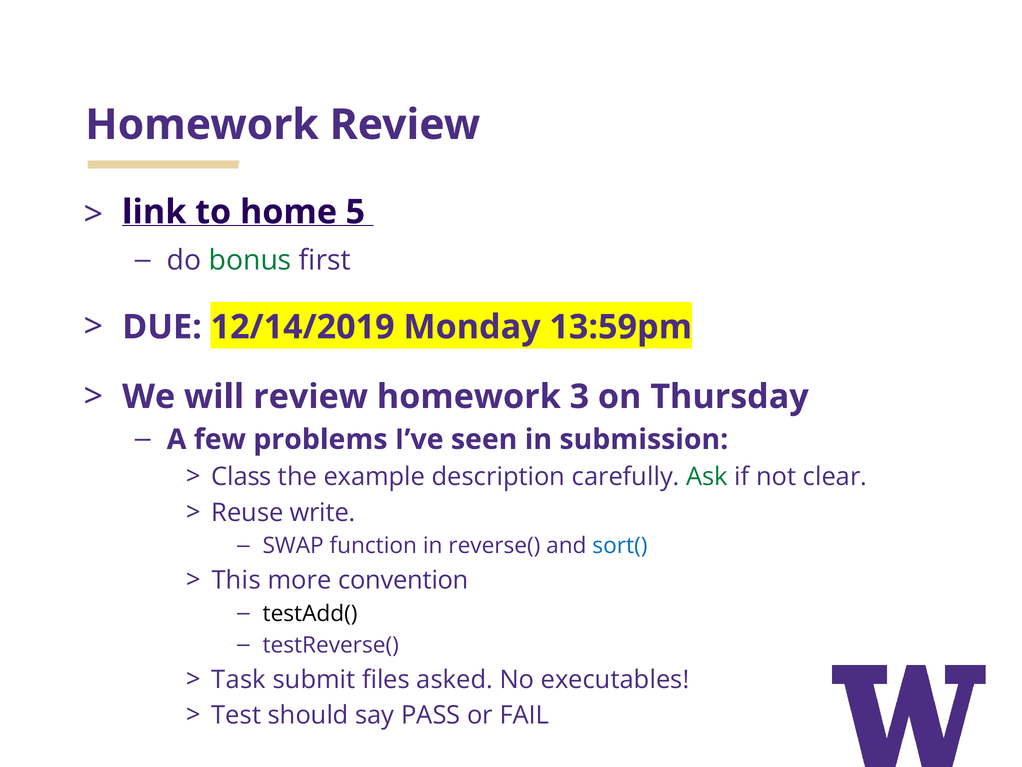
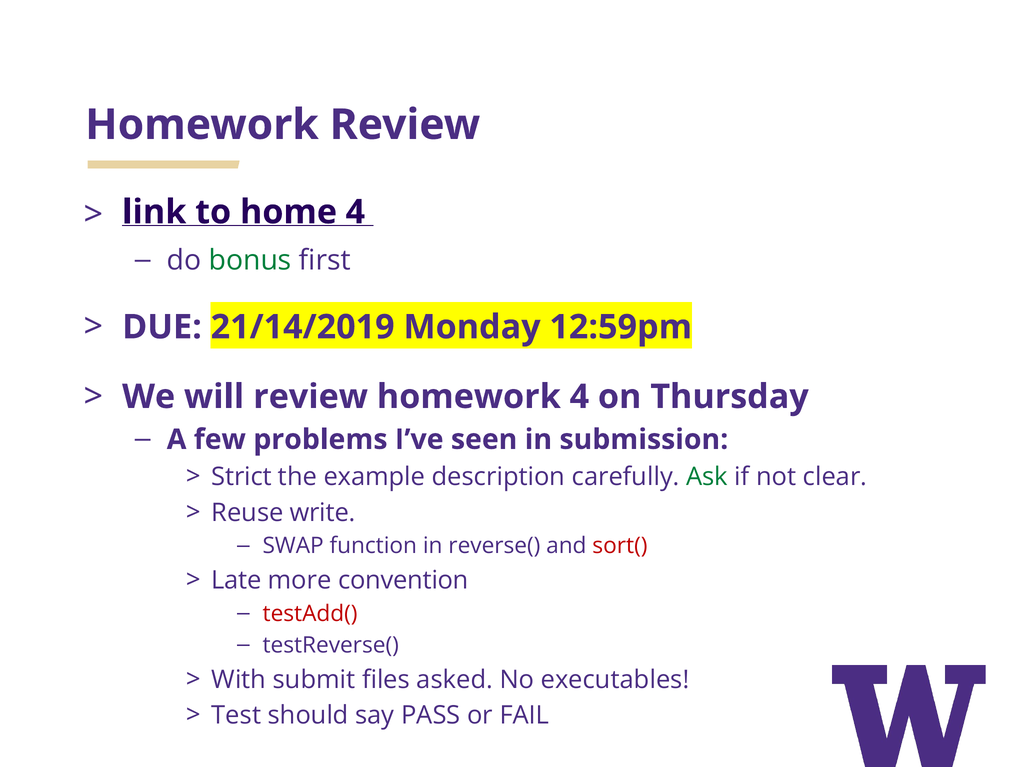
home 5: 5 -> 4
12/14/2019: 12/14/2019 -> 21/14/2019
13:59pm: 13:59pm -> 12:59pm
homework 3: 3 -> 4
Class: Class -> Strict
sort( colour: blue -> red
This: This -> Late
testAdd( colour: black -> red
Task: Task -> With
